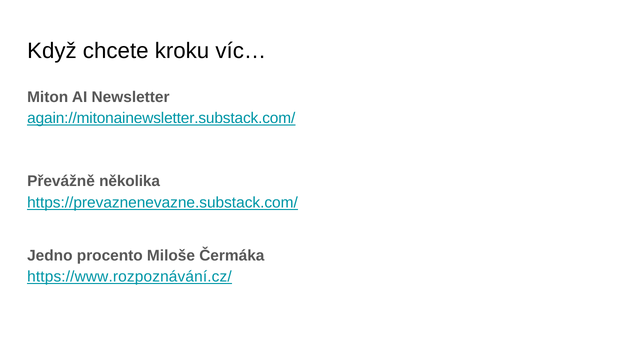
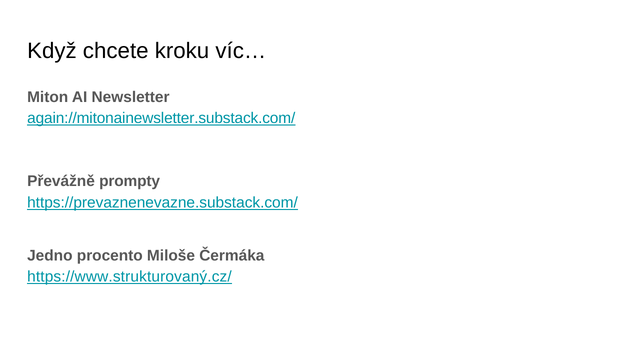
několika: několika -> prompty
https://www.rozpoznávání.cz/: https://www.rozpoznávání.cz/ -> https://www.strukturovaný.cz/
